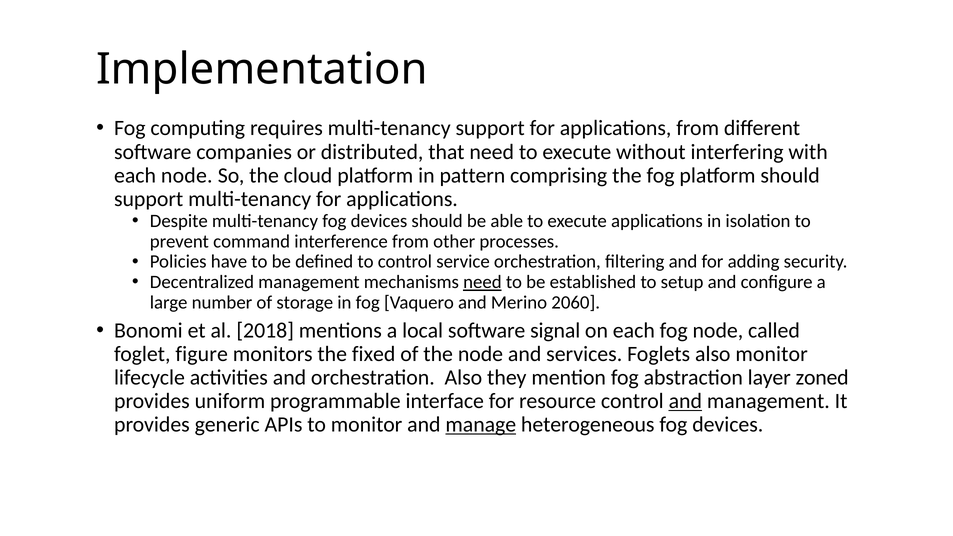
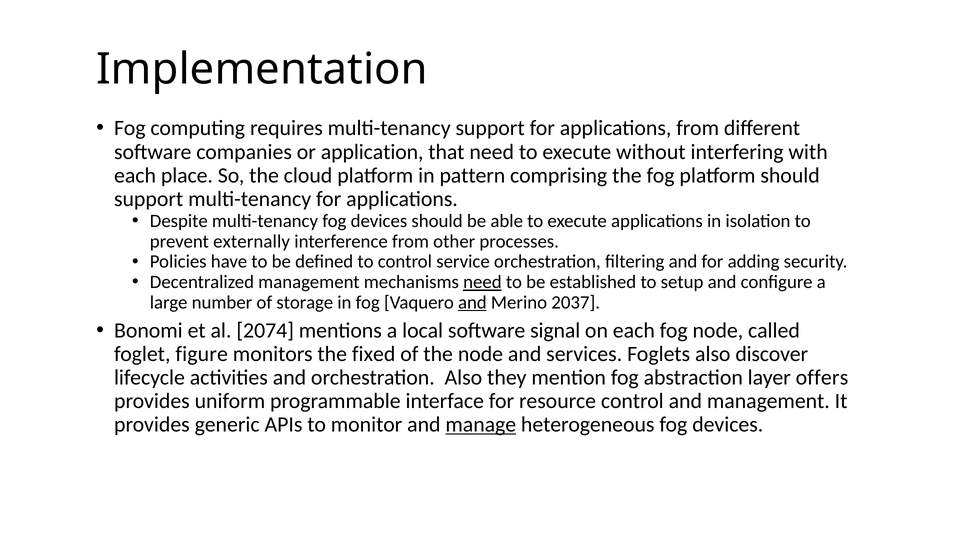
distributed: distributed -> application
each node: node -> place
command: command -> externally
and at (472, 302) underline: none -> present
2060: 2060 -> 2037
2018: 2018 -> 2074
also monitor: monitor -> discover
zoned: zoned -> offers
and at (685, 401) underline: present -> none
